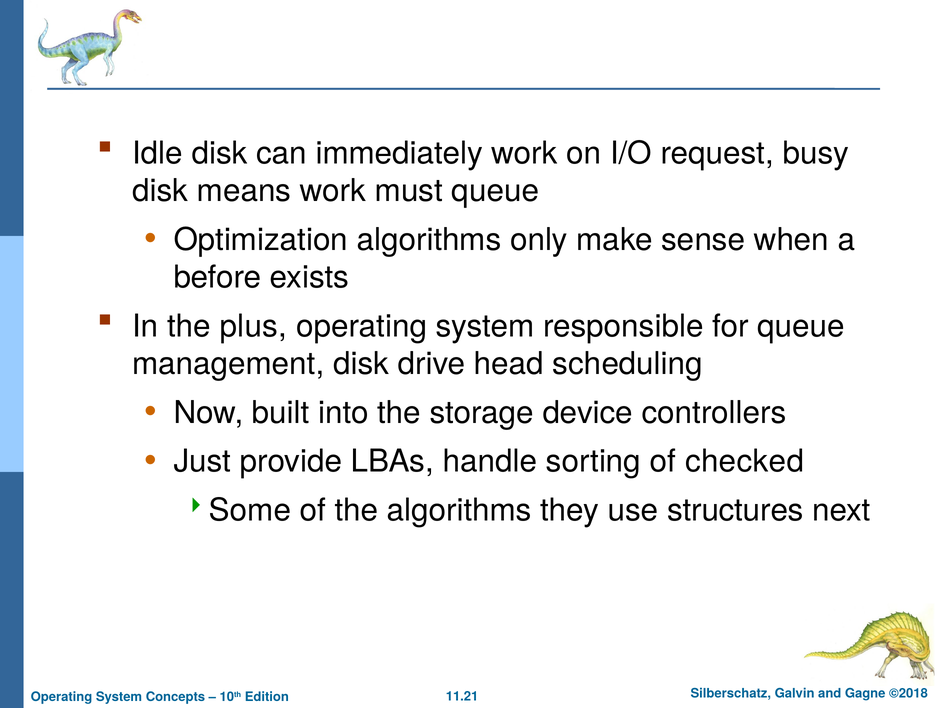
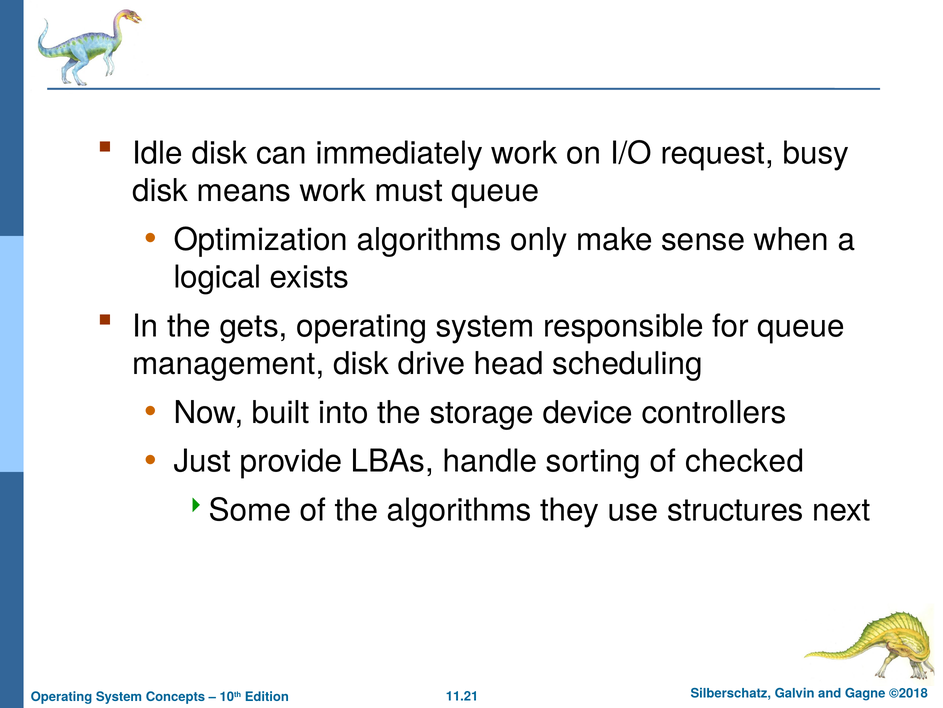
before: before -> logical
plus: plus -> gets
